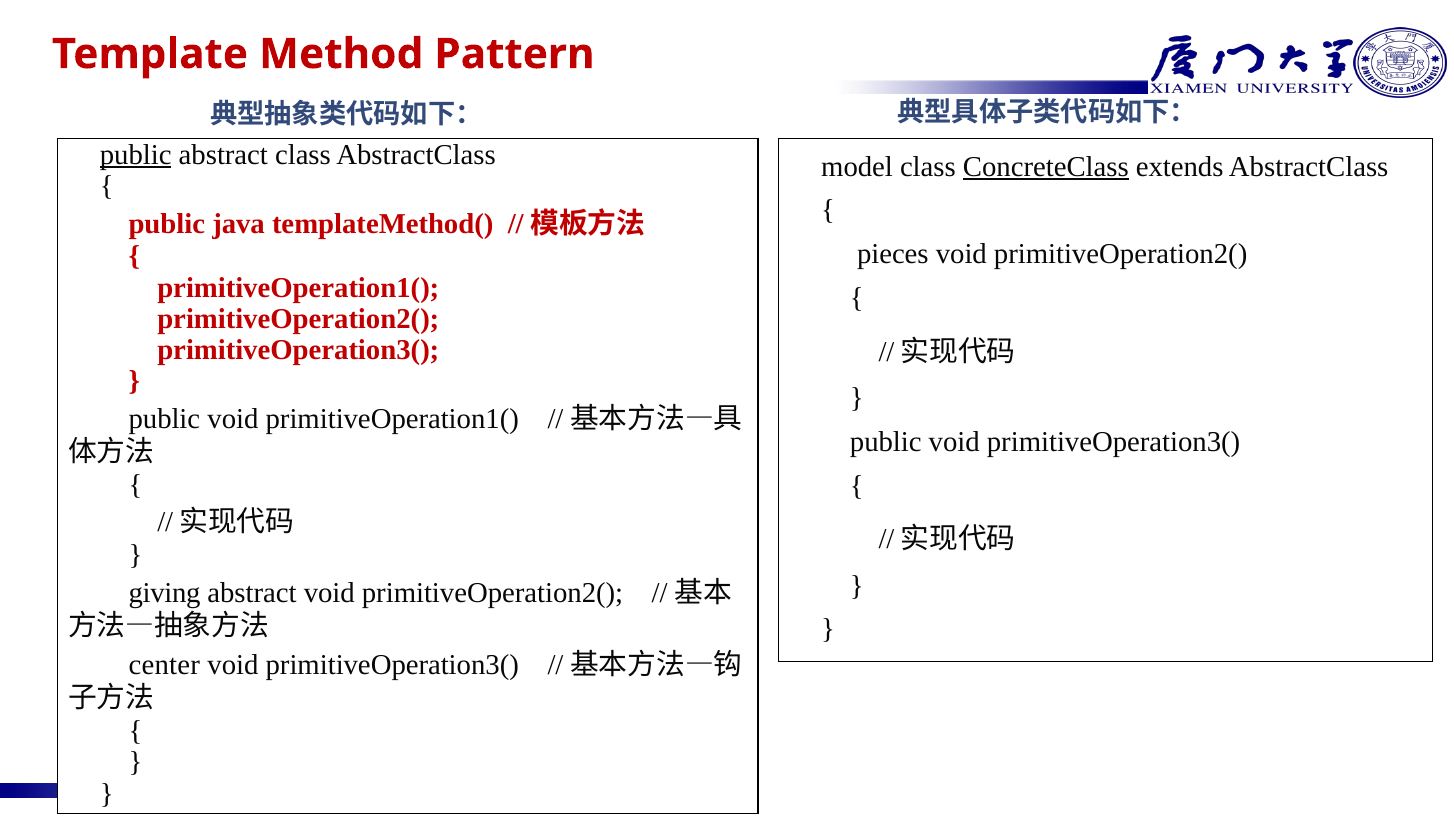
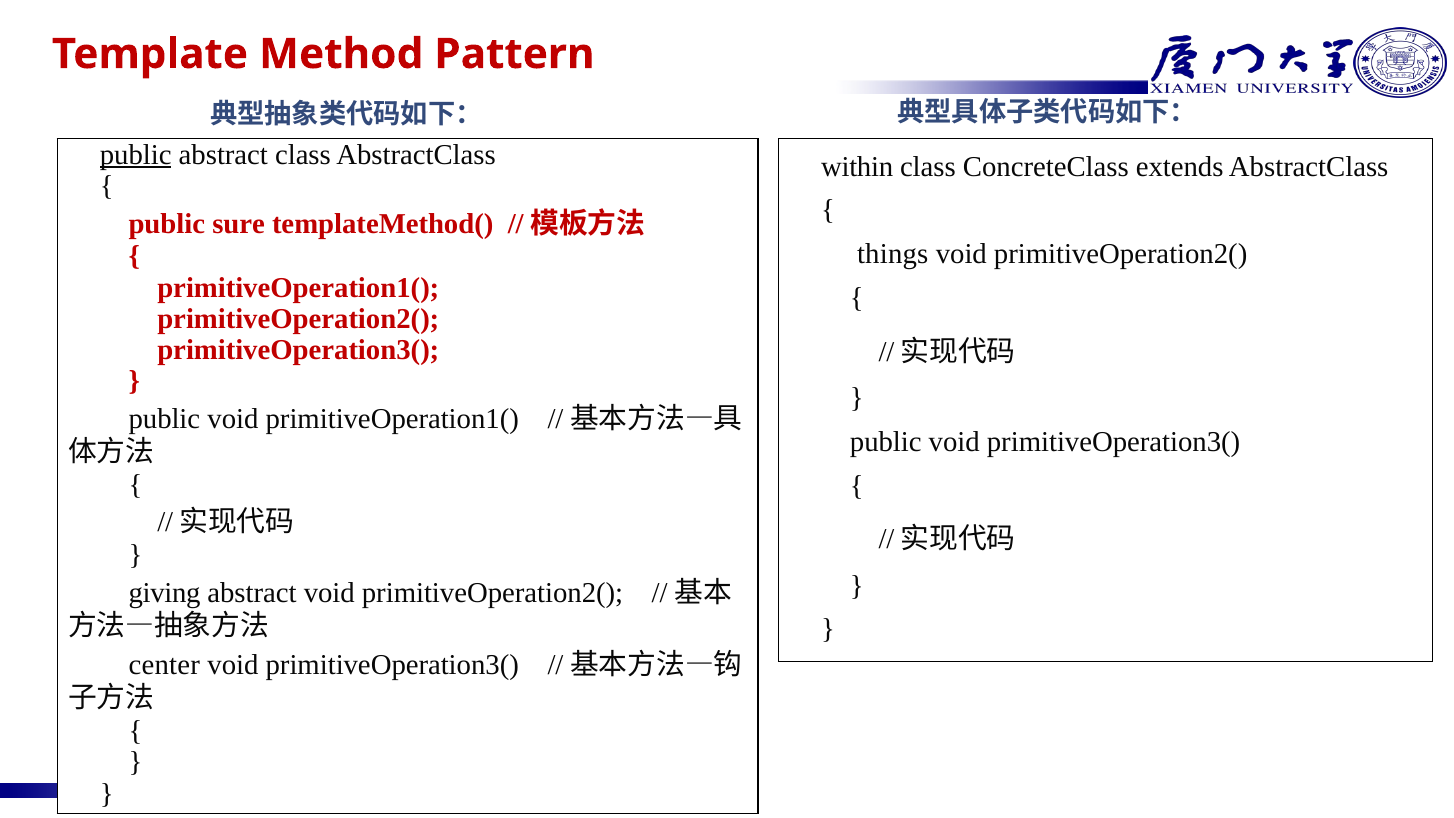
model: model -> within
ConcreteClass underline: present -> none
java: java -> sure
pieces: pieces -> things
